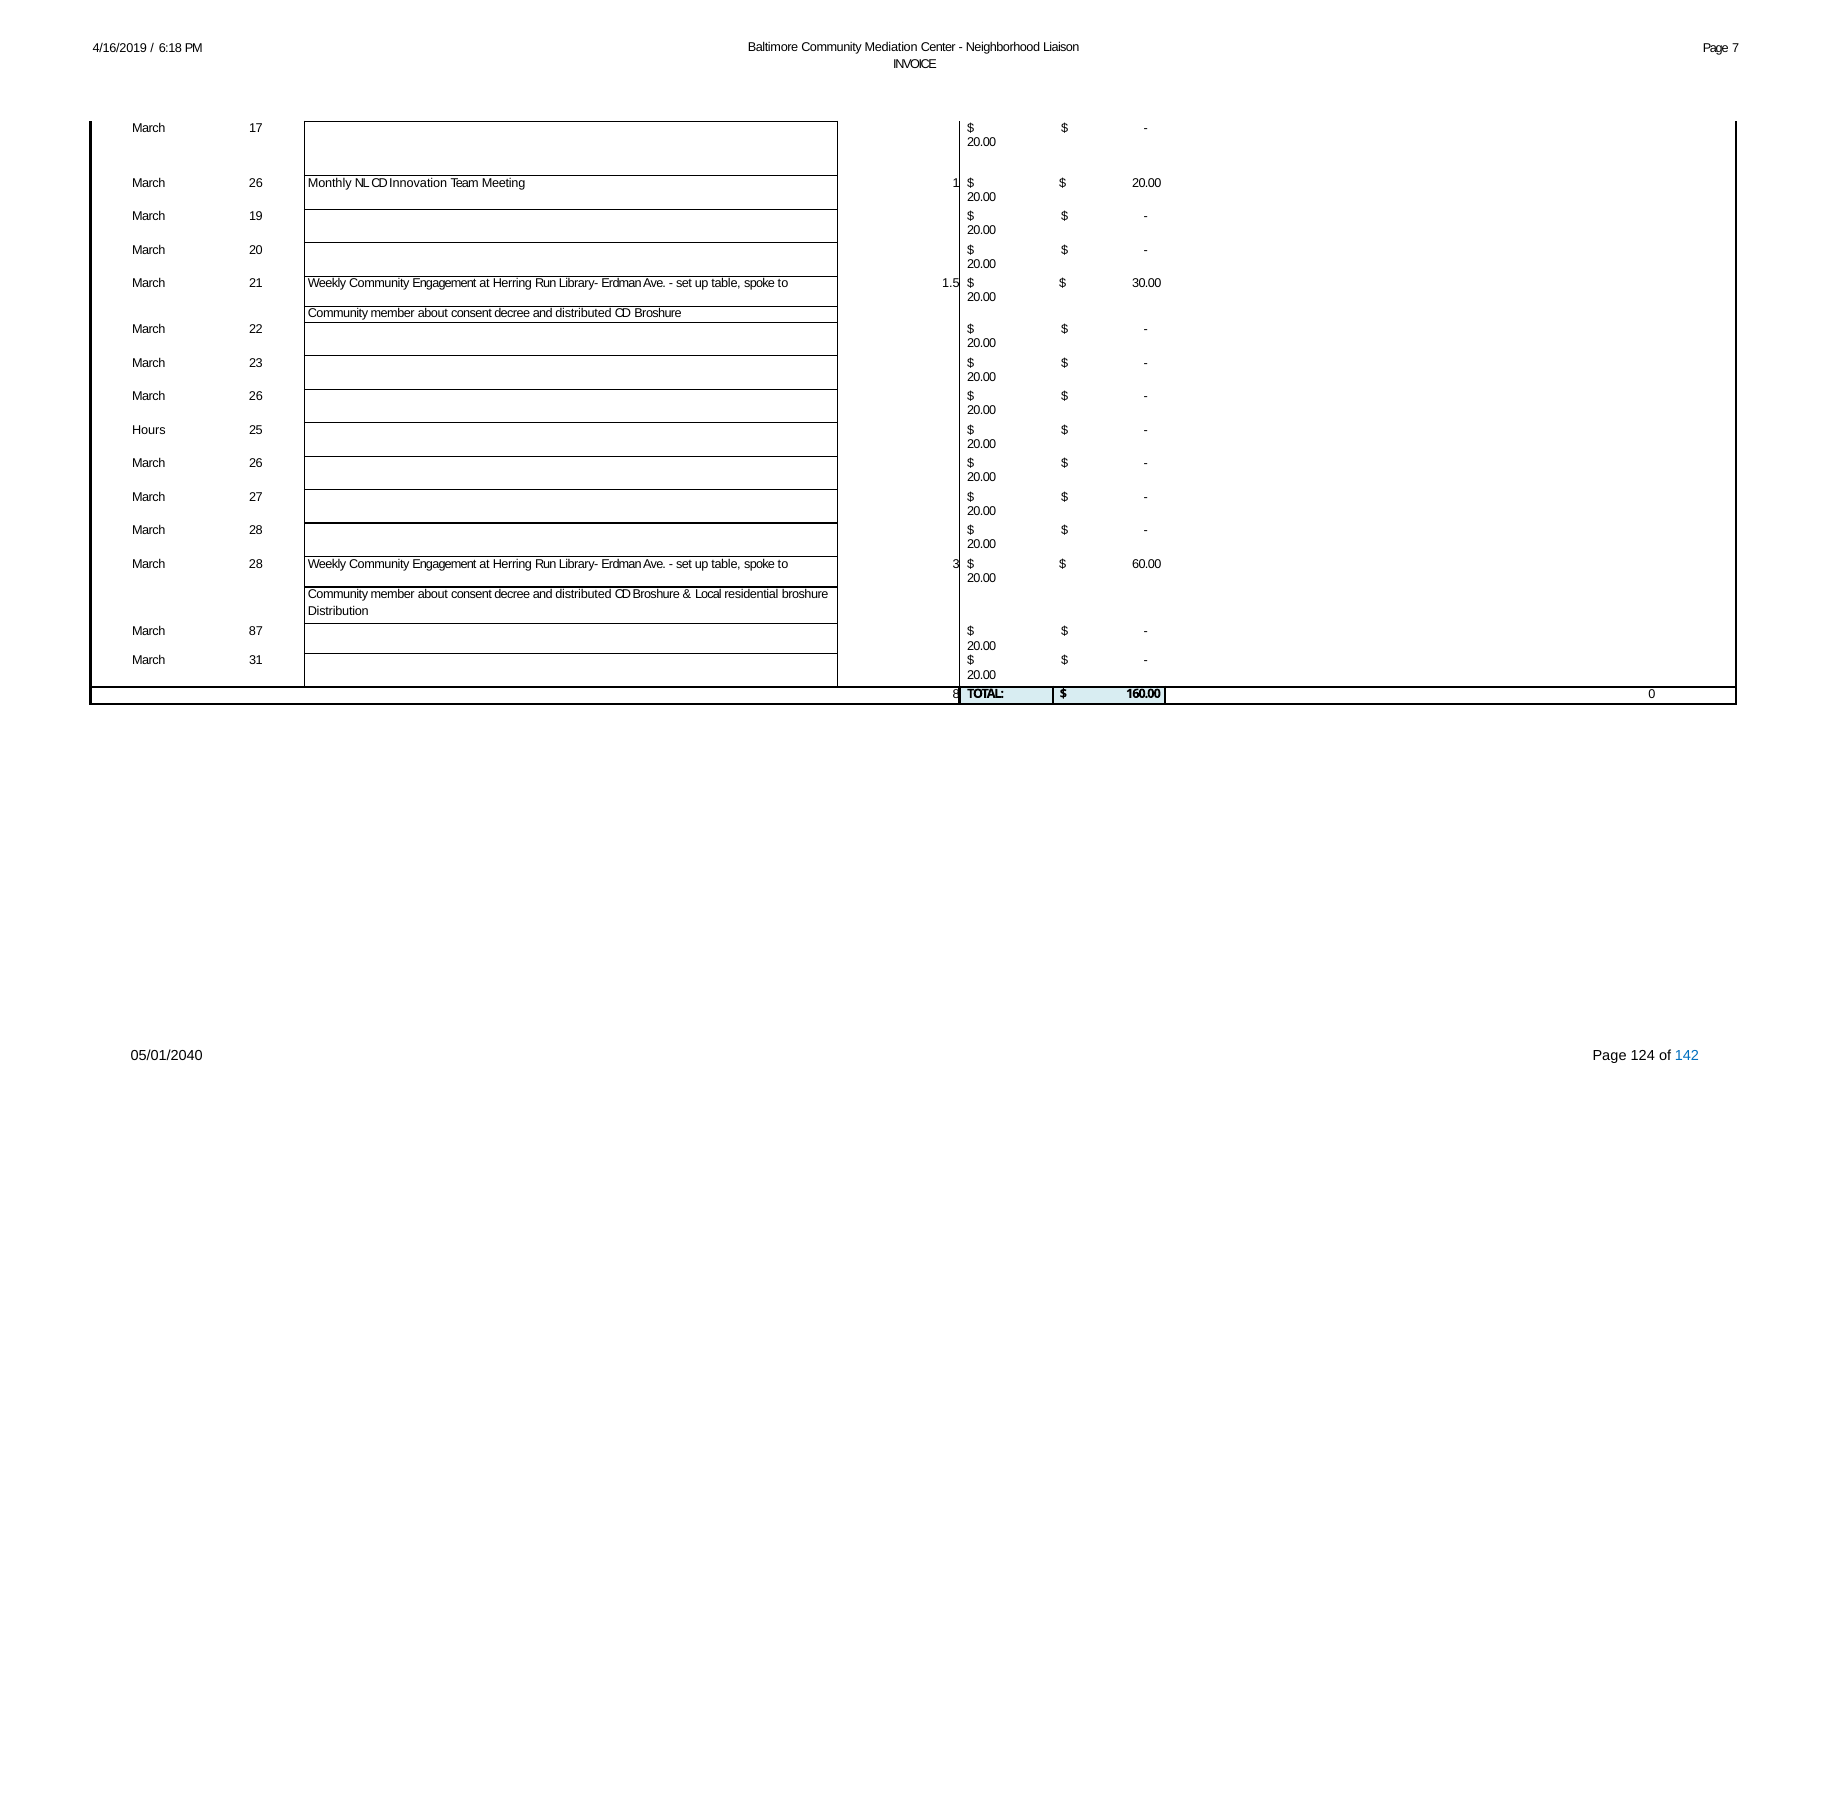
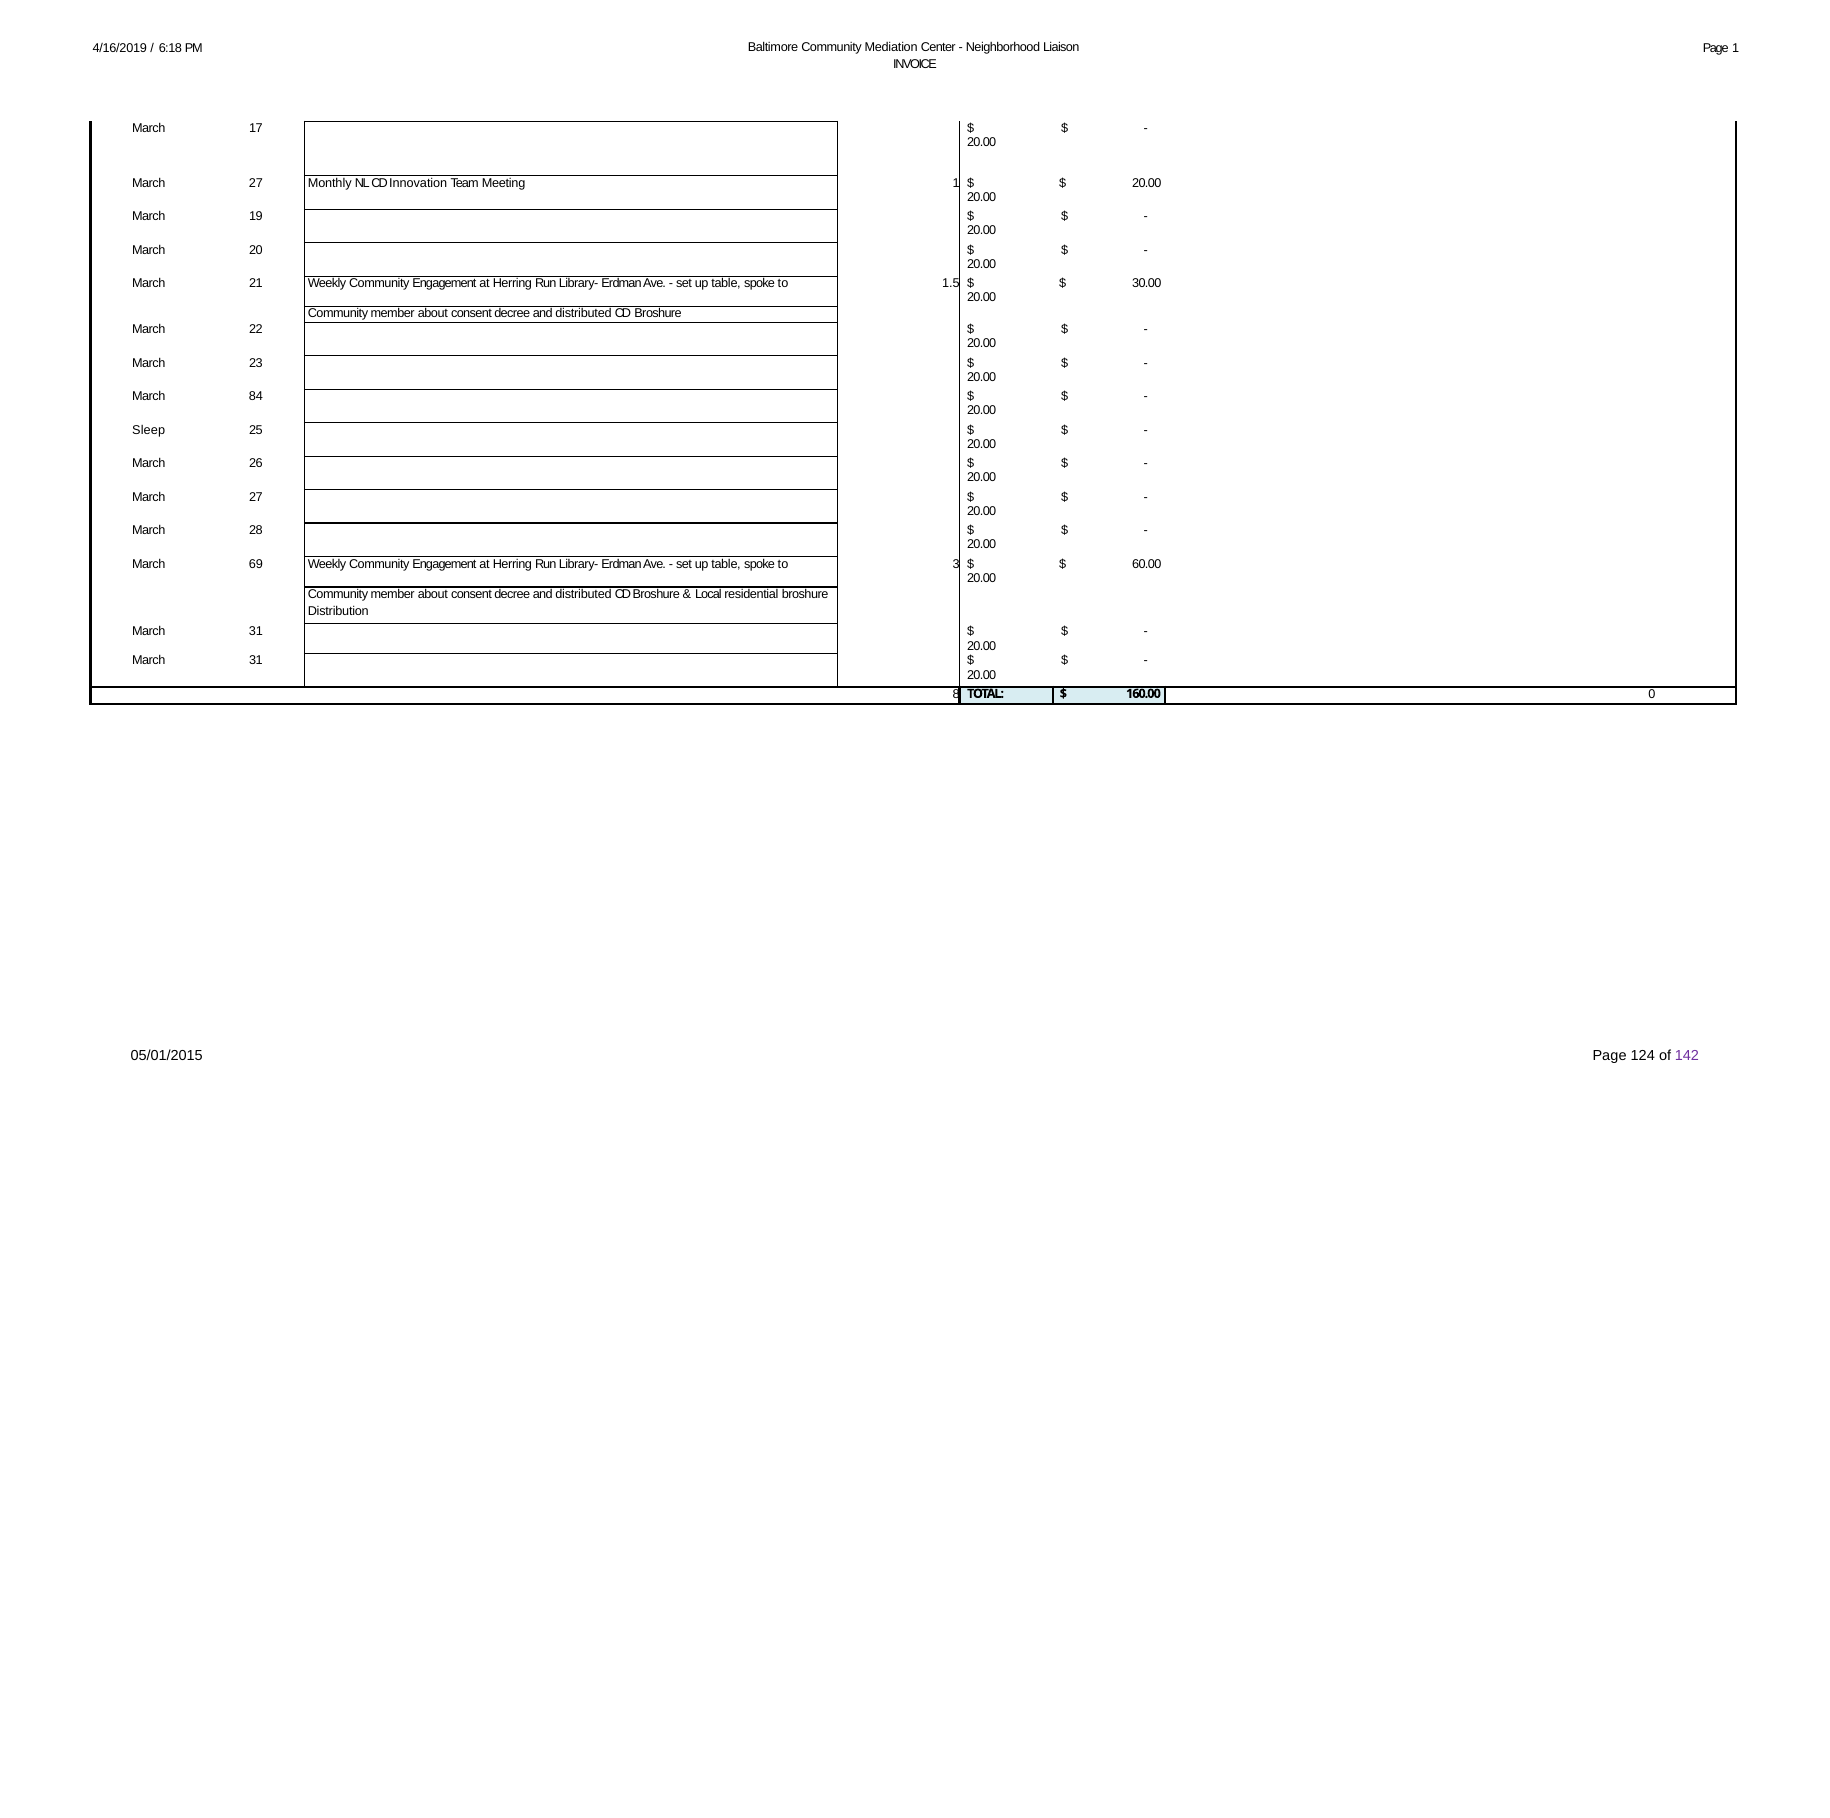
Page 7: 7 -> 1
26 at (256, 183): 26 -> 27
26 at (256, 396): 26 -> 84
Hours: Hours -> Sleep
28 at (256, 564): 28 -> 69
87 at (256, 631): 87 -> 31
05/01/2040: 05/01/2040 -> 05/01/2015
142 colour: blue -> purple
